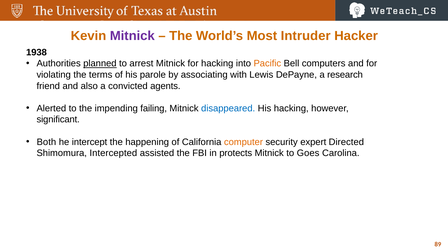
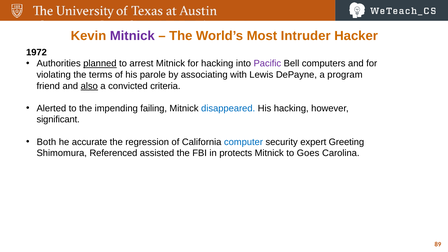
1938: 1938 -> 1972
Pacific colour: orange -> purple
research: research -> program
also underline: none -> present
agents: agents -> criteria
intercept: intercept -> accurate
happening: happening -> regression
computer colour: orange -> blue
Directed: Directed -> Greeting
Intercepted: Intercepted -> Referenced
